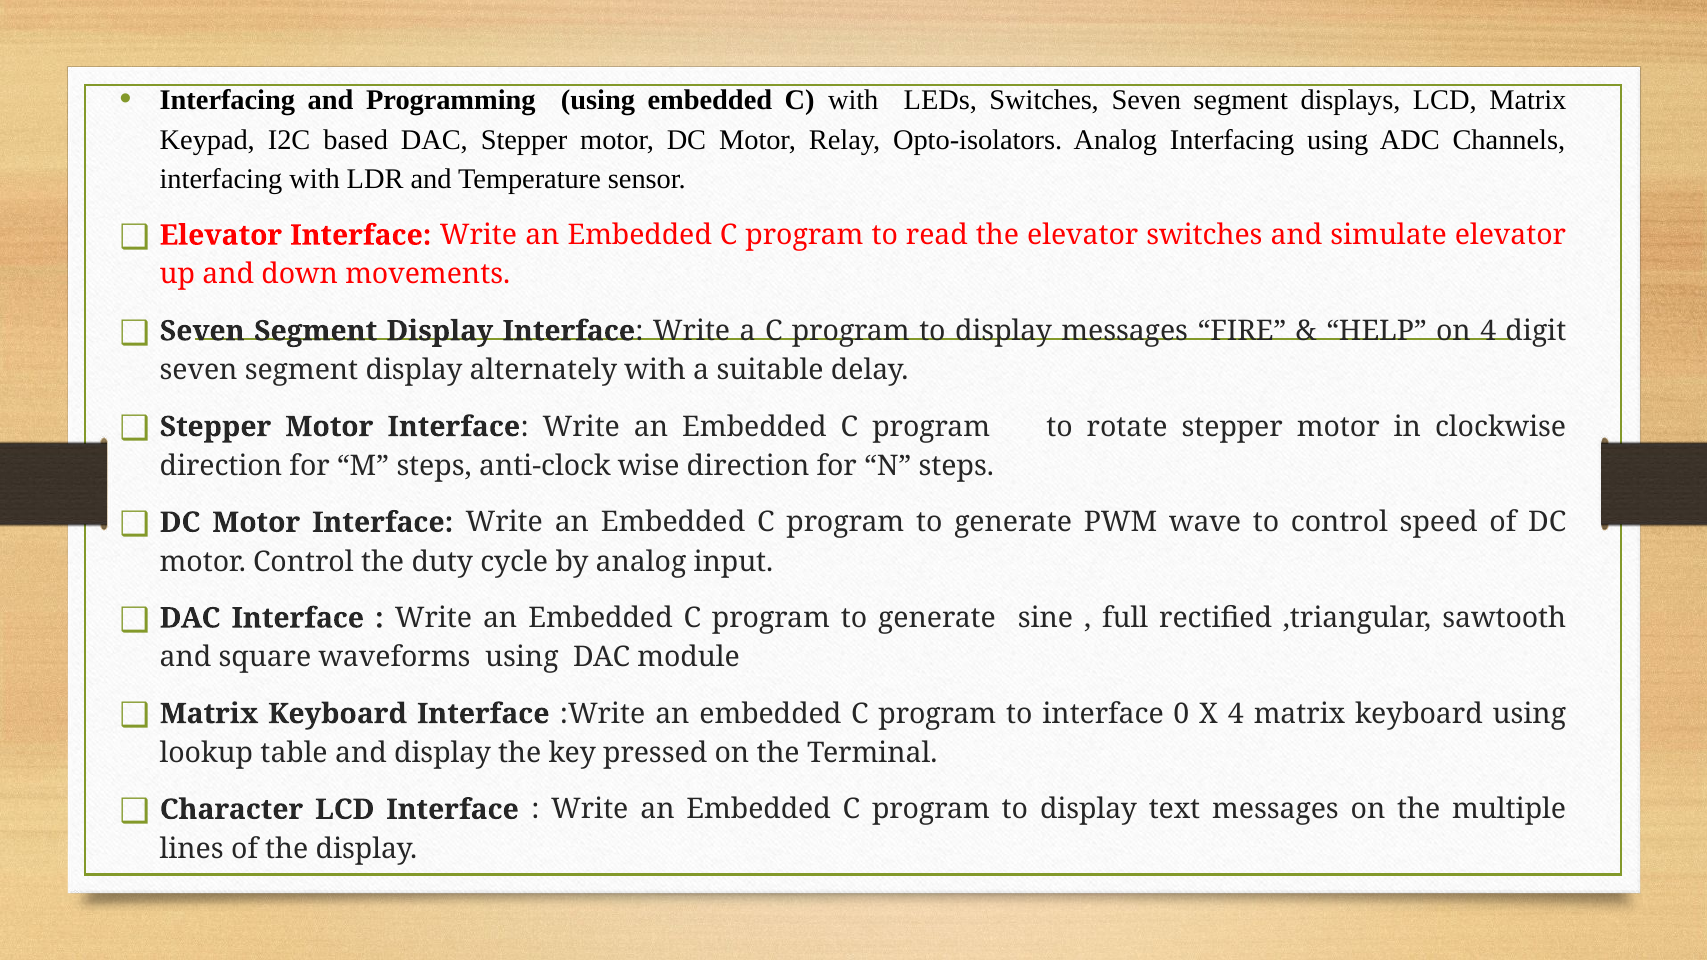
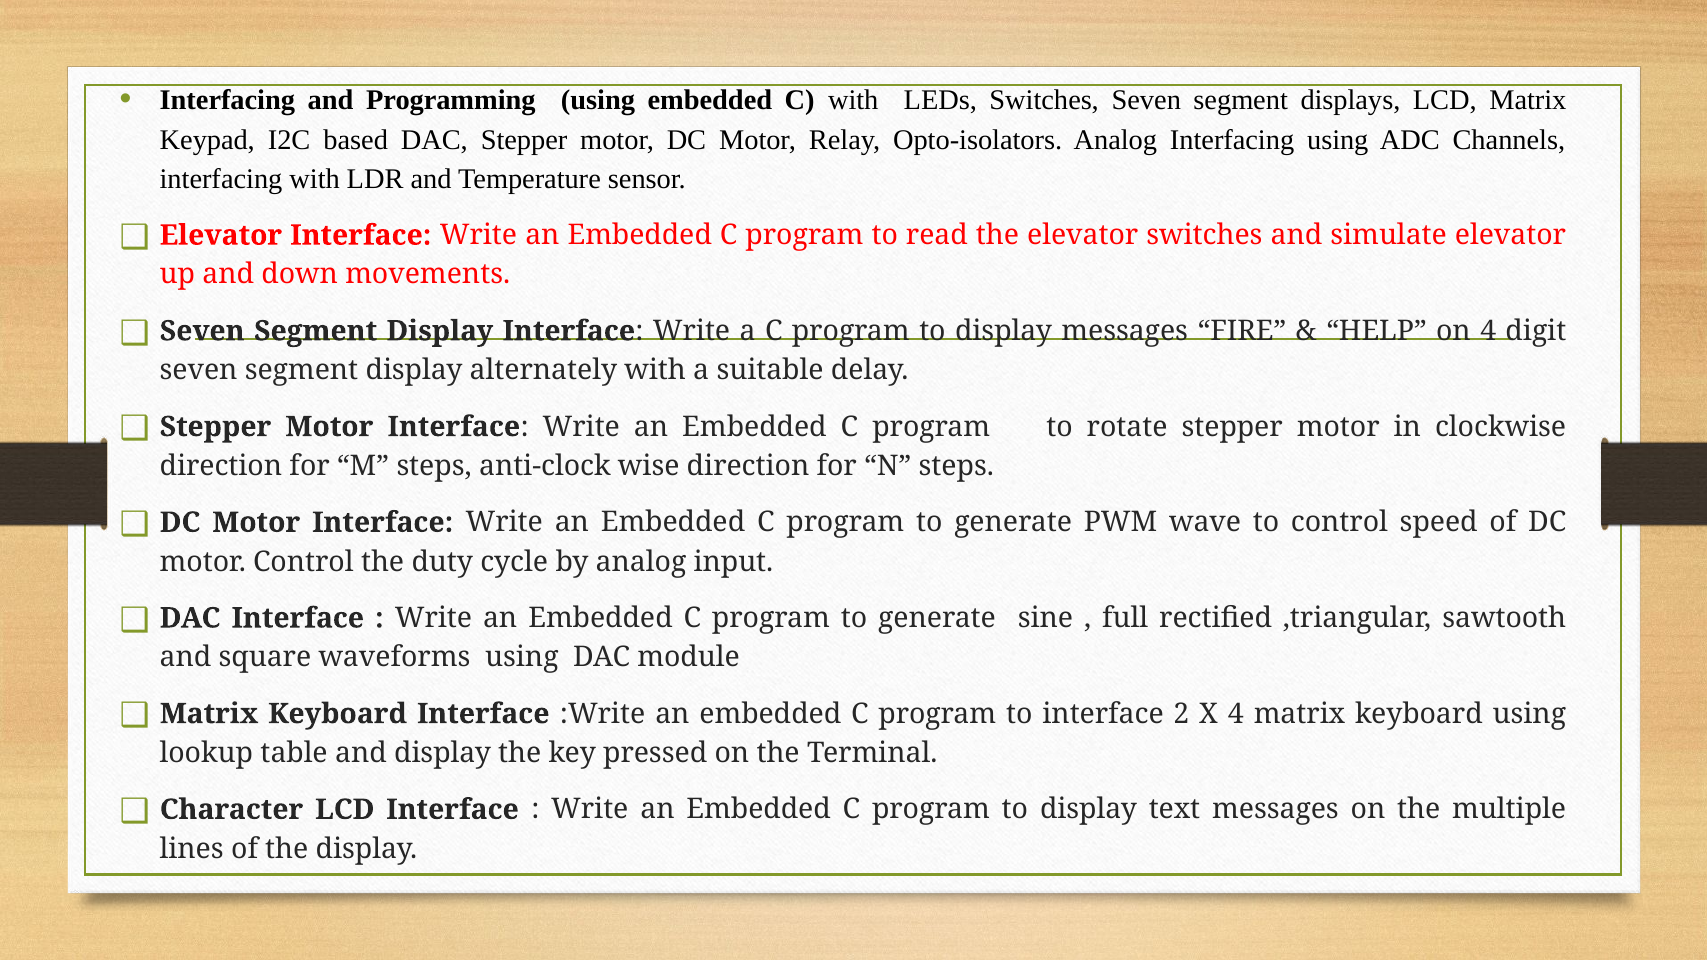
0: 0 -> 2
